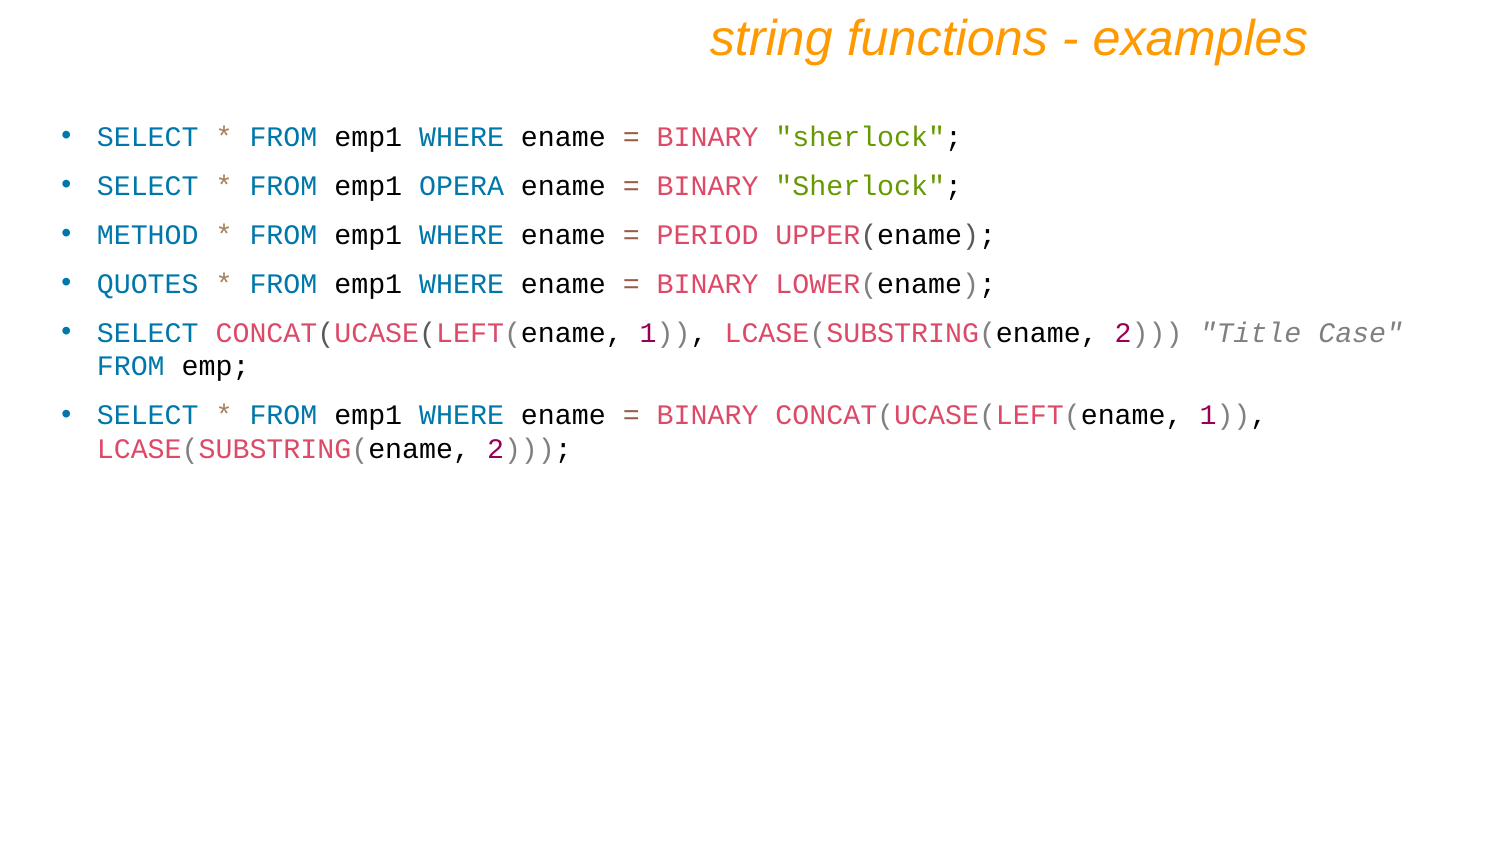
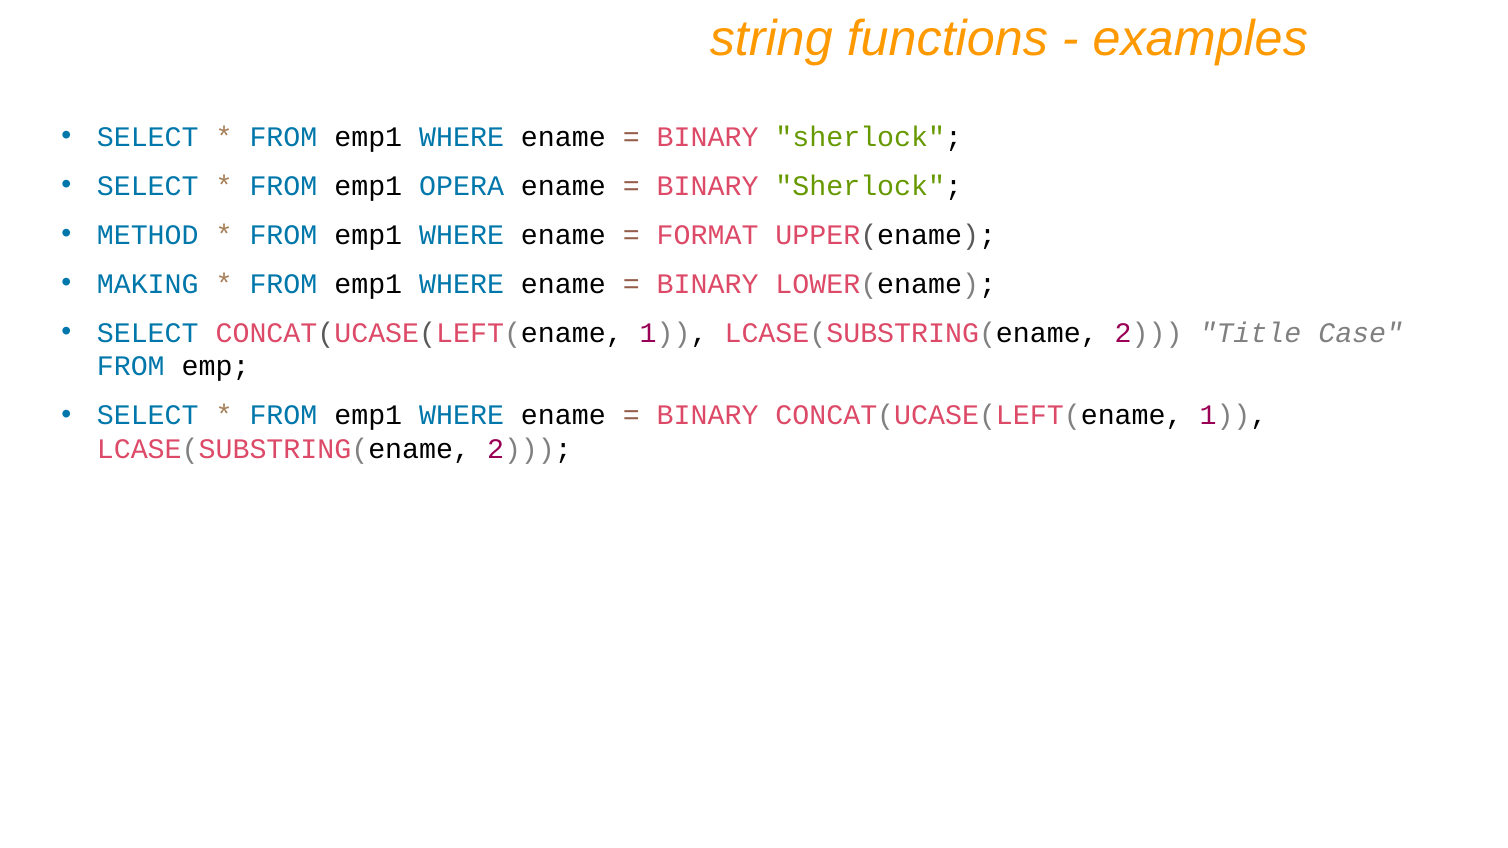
PERIOD: PERIOD -> FORMAT
QUOTES: QUOTES -> MAKING
